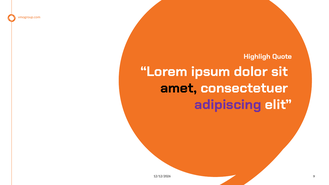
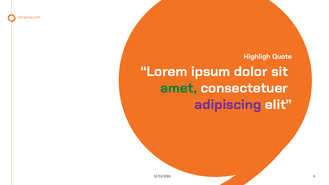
amet colour: black -> green
